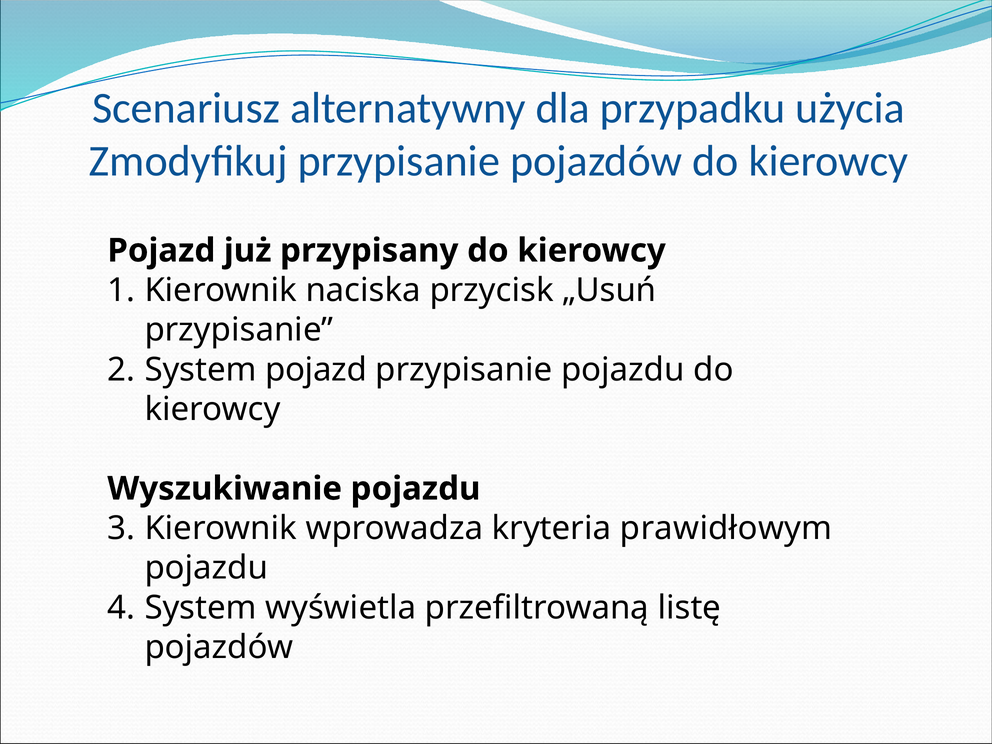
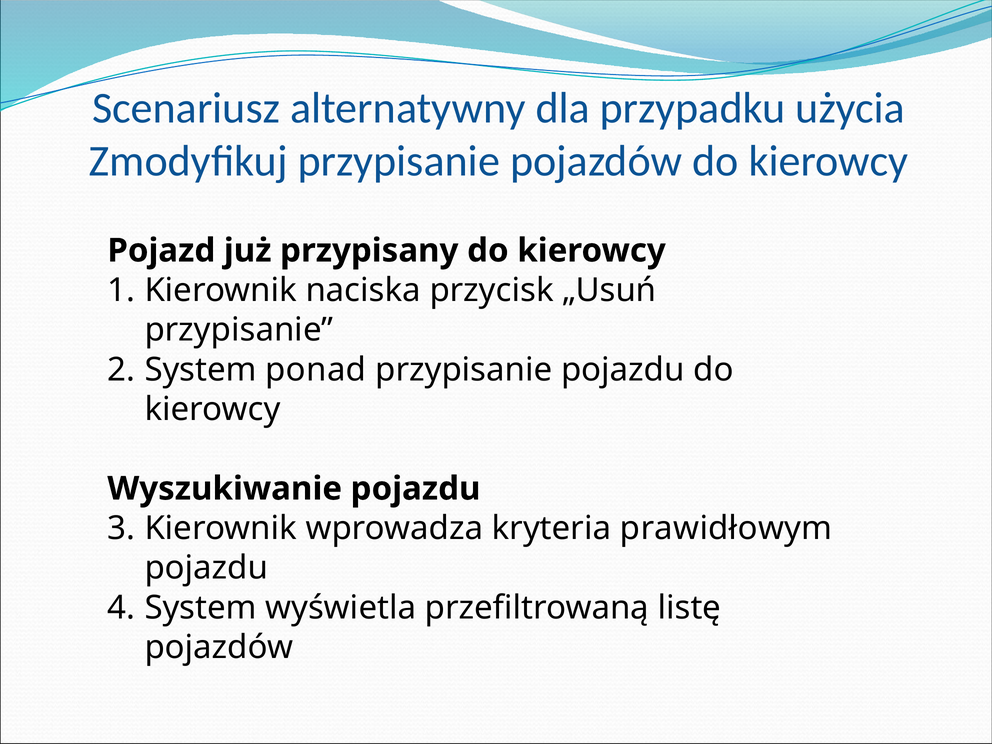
System pojazd: pojazd -> ponad
